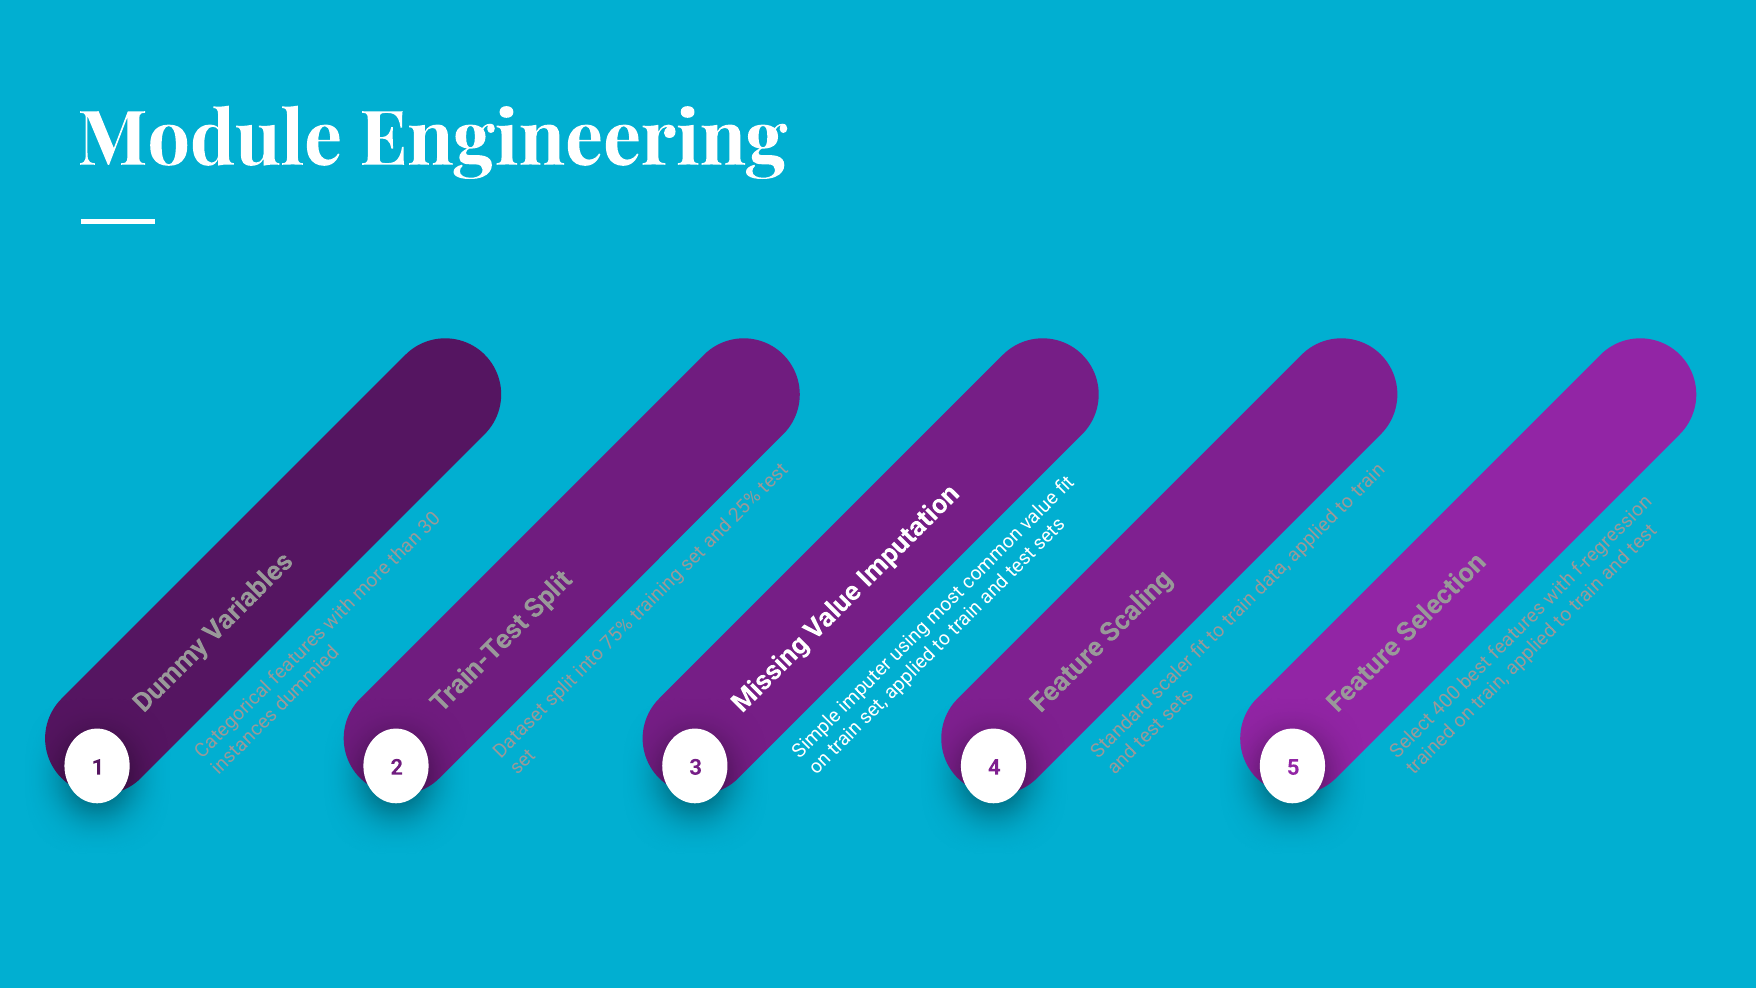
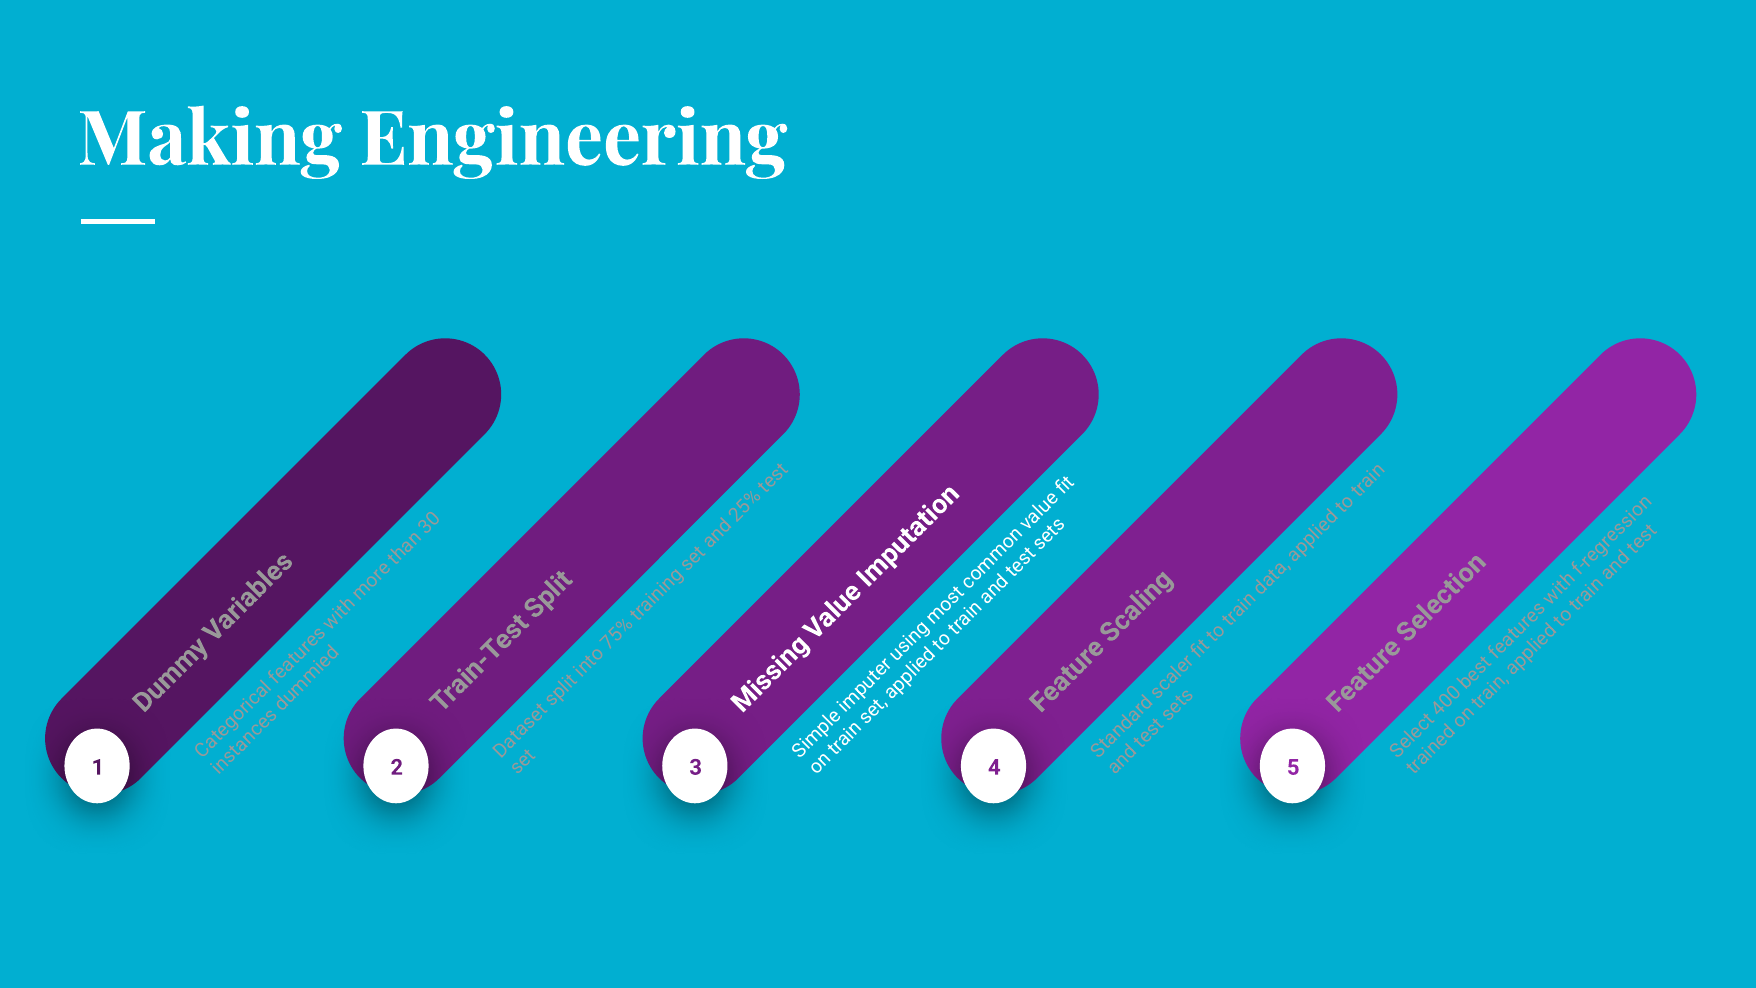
Module: Module -> Making
